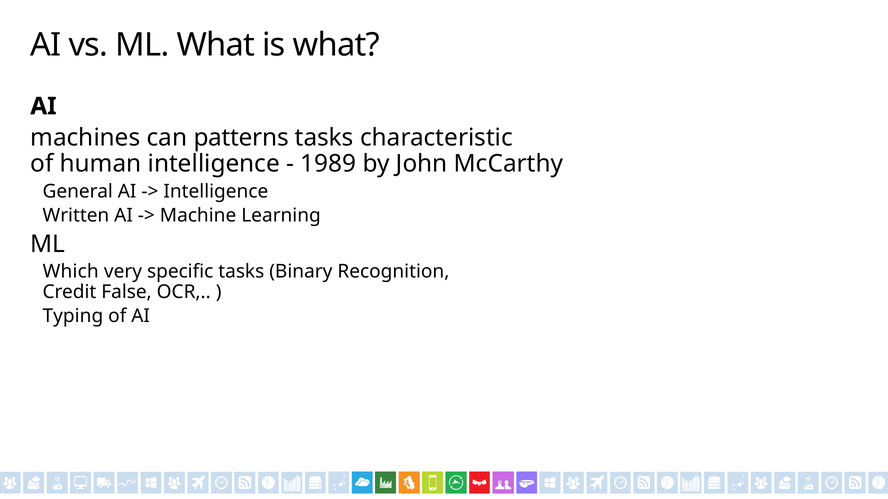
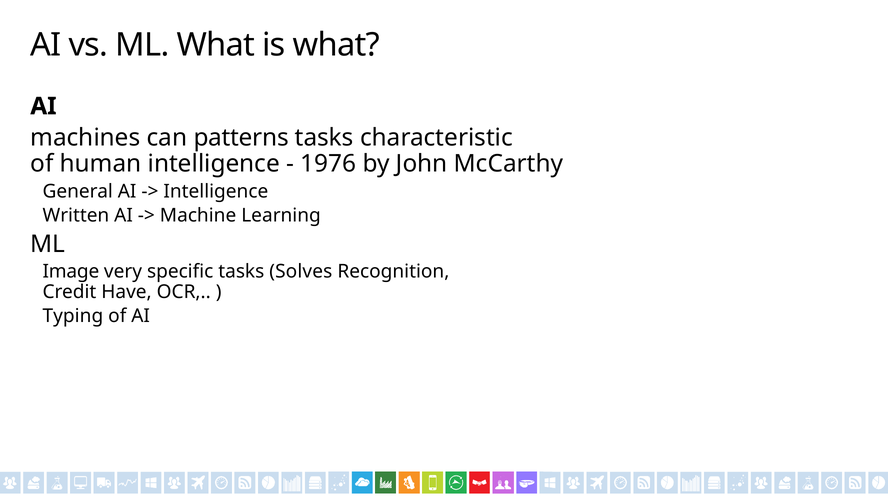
1989: 1989 -> 1976
Which: Which -> Image
Binary: Binary -> Solves
False: False -> Have
